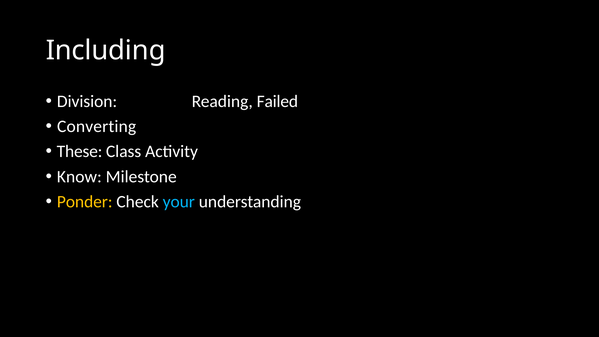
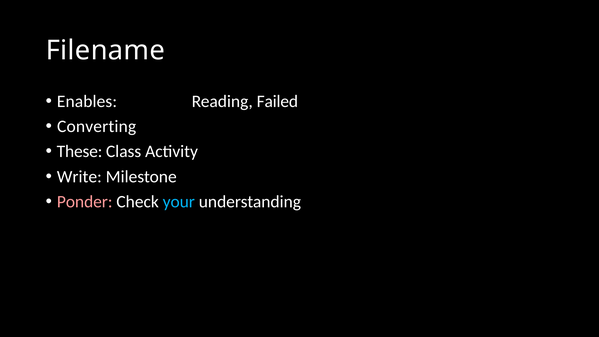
Including: Including -> Filename
Division: Division -> Enables
Know: Know -> Write
Ponder colour: yellow -> pink
